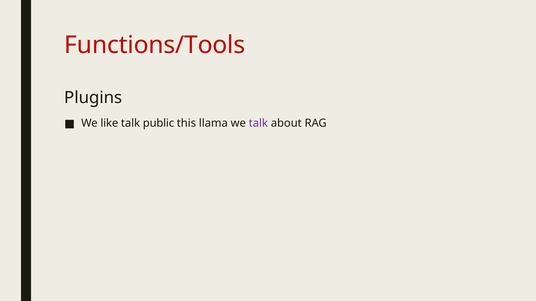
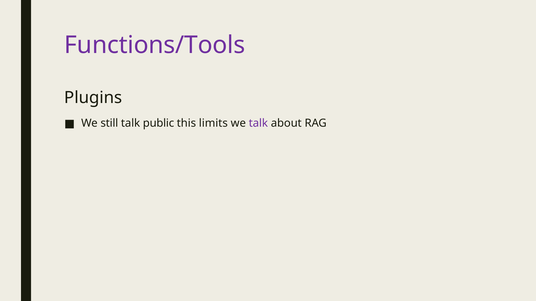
Functions/Tools colour: red -> purple
like: like -> still
llama: llama -> limits
